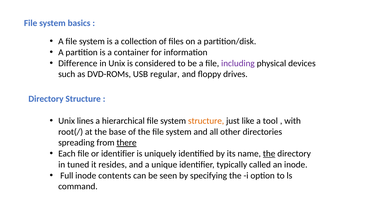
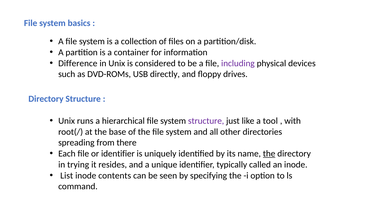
regular: regular -> directly
lines: lines -> runs
structure at (206, 121) colour: orange -> purple
there underline: present -> none
tuned: tuned -> trying
Full: Full -> List
